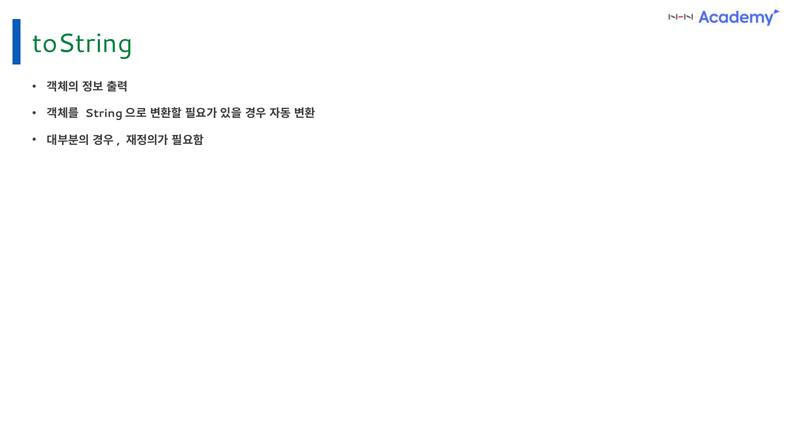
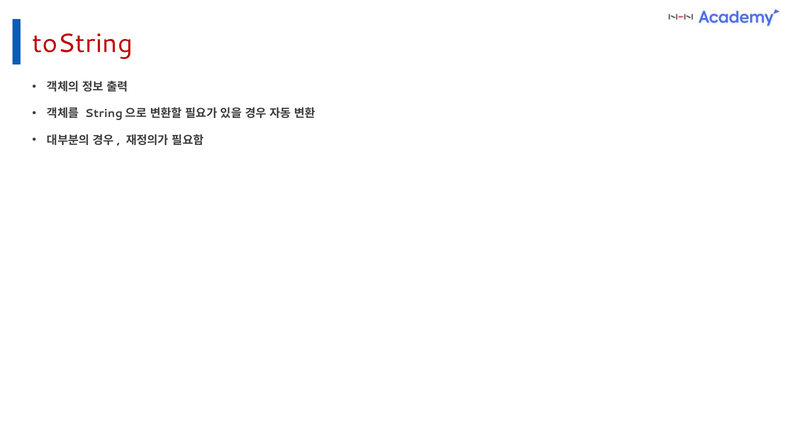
toString colour: green -> red
